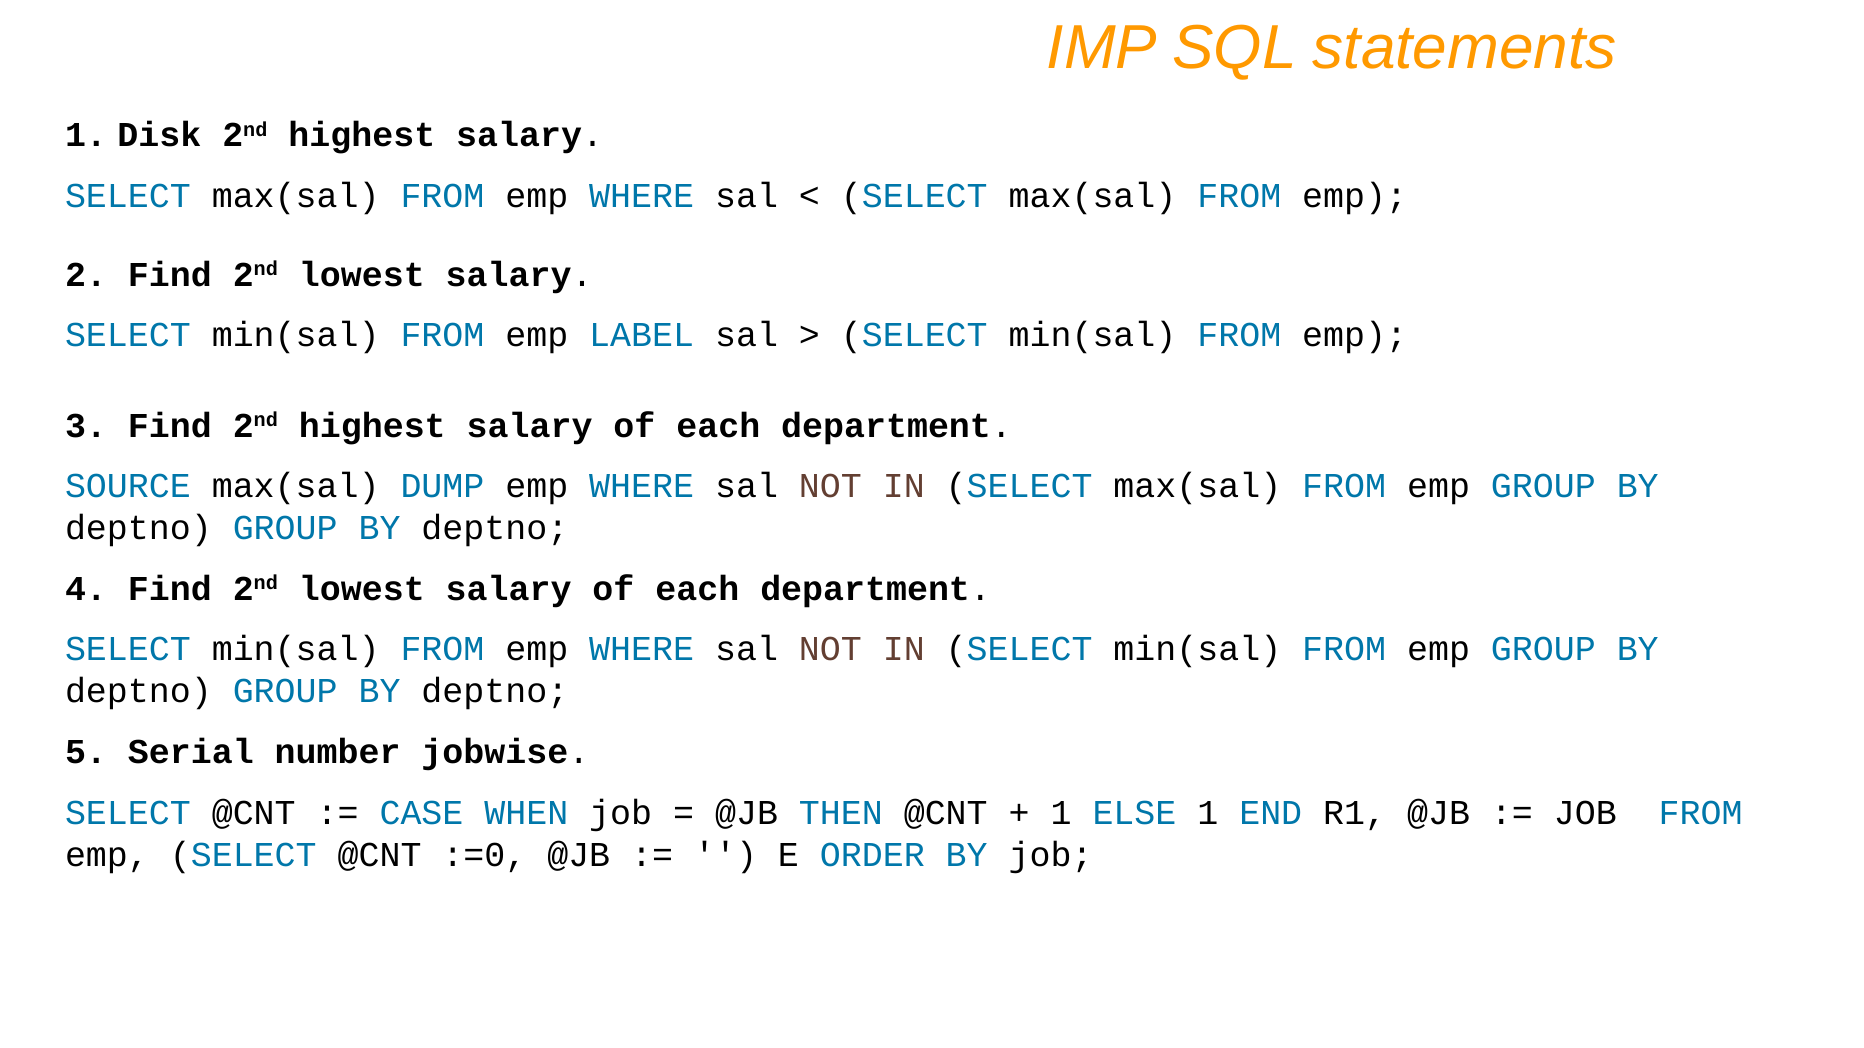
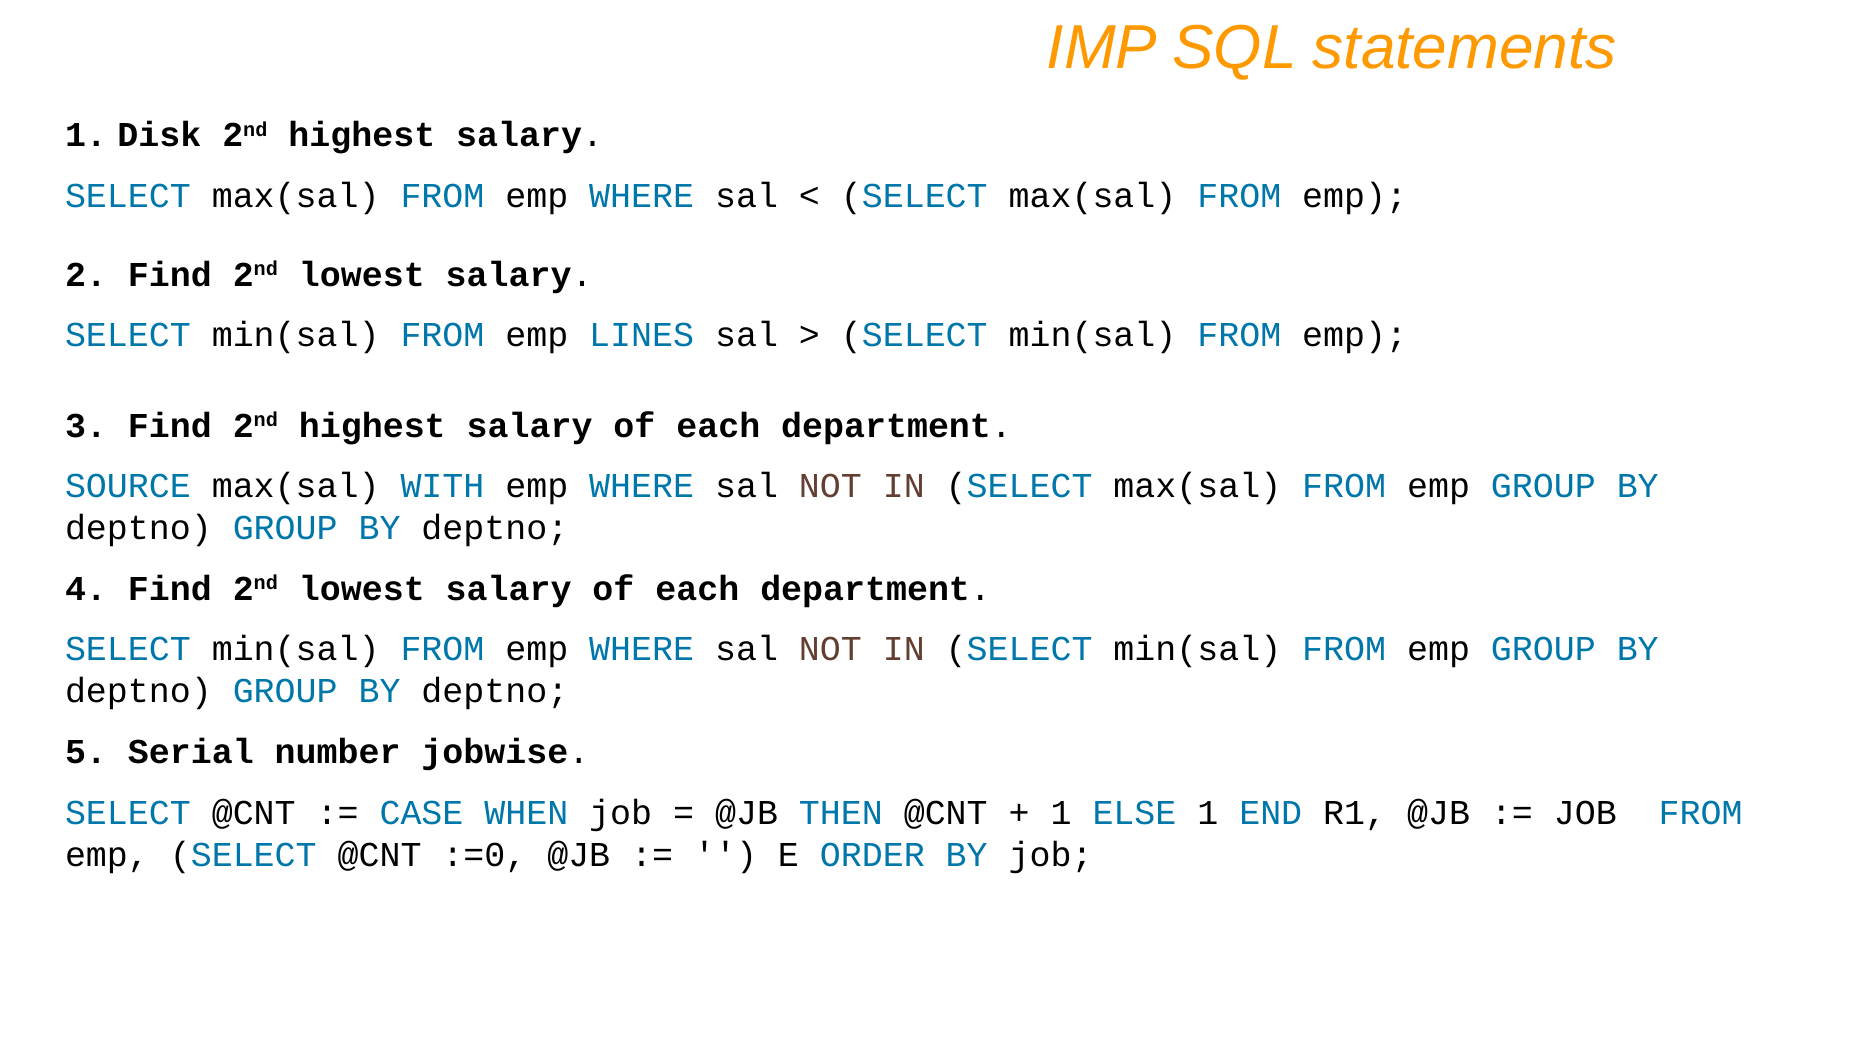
LABEL: LABEL -> LINES
DUMP: DUMP -> WITH
